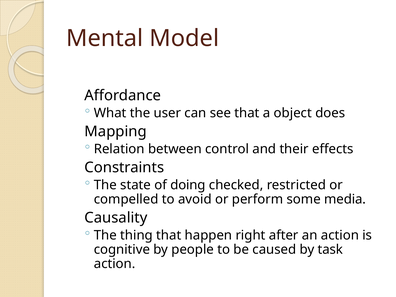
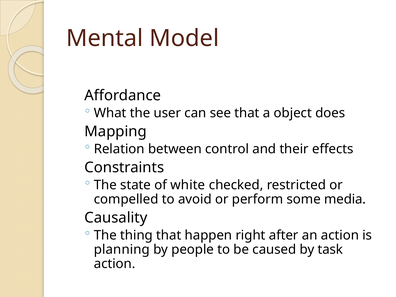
doing: doing -> white
cognitive: cognitive -> planning
